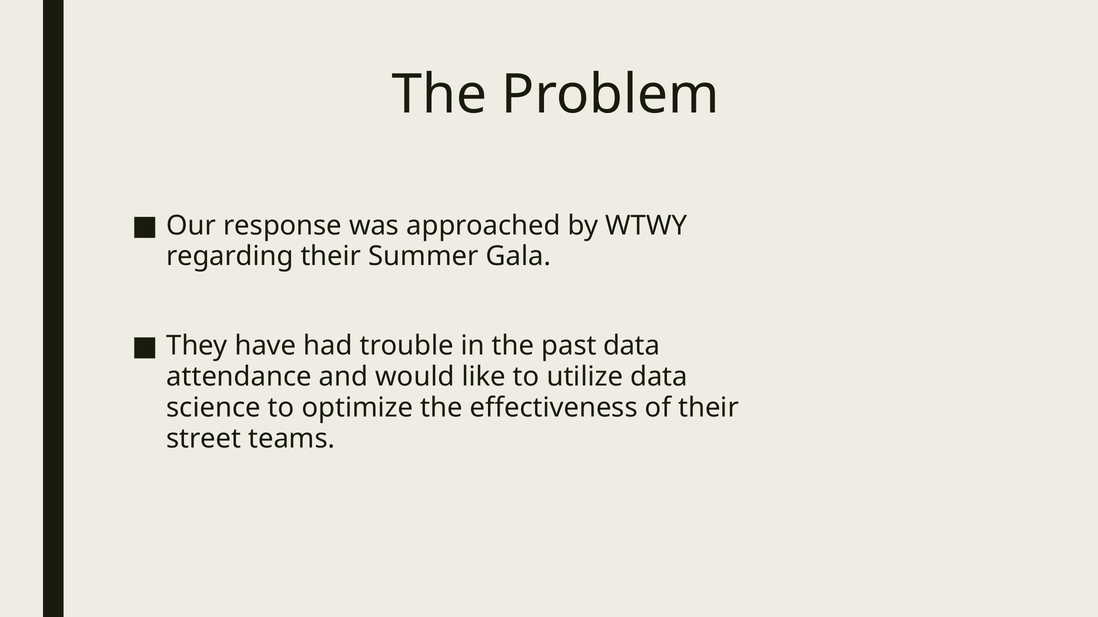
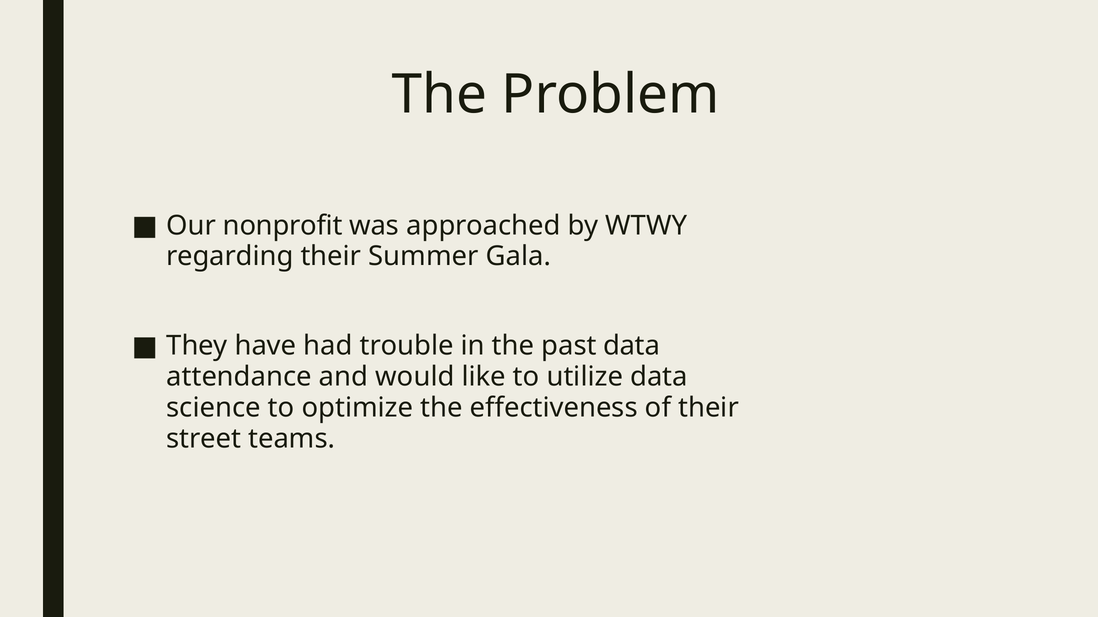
response: response -> nonprofit
